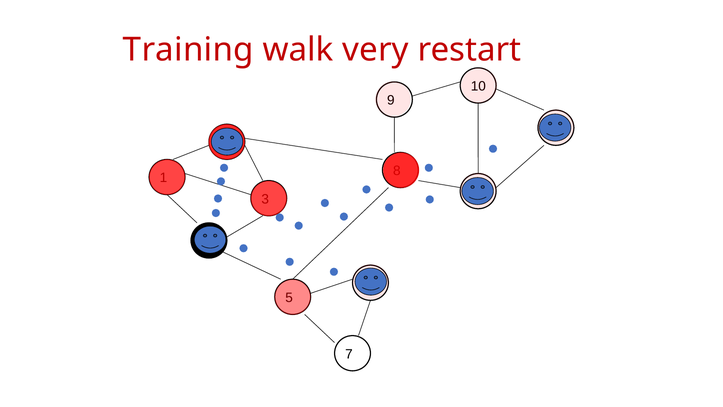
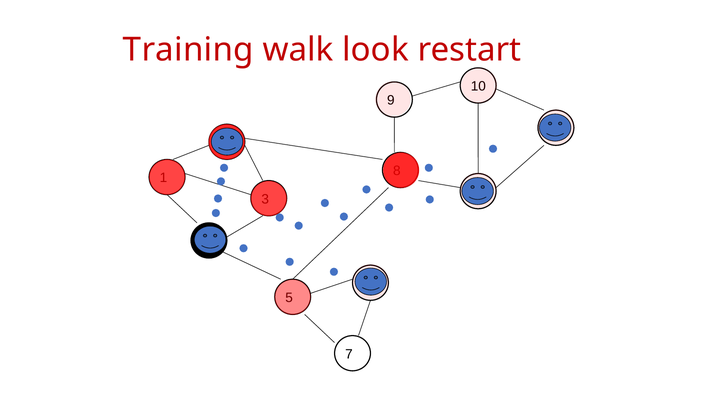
very: very -> look
